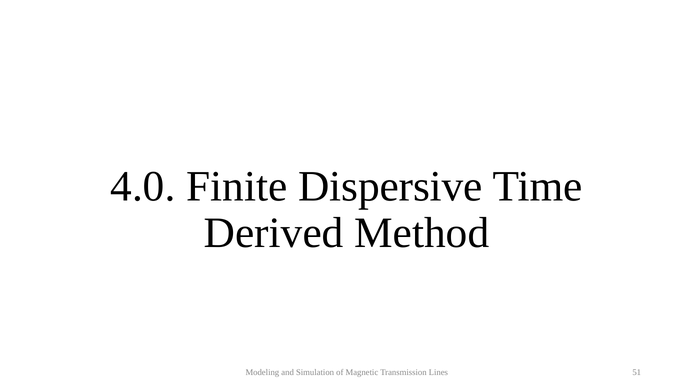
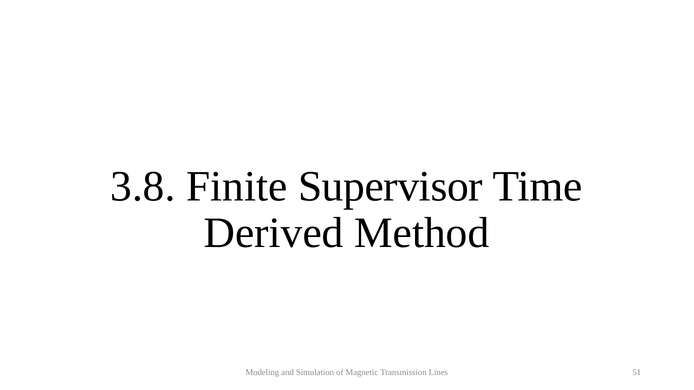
4.0: 4.0 -> 3.8
Dispersive: Dispersive -> Supervisor
